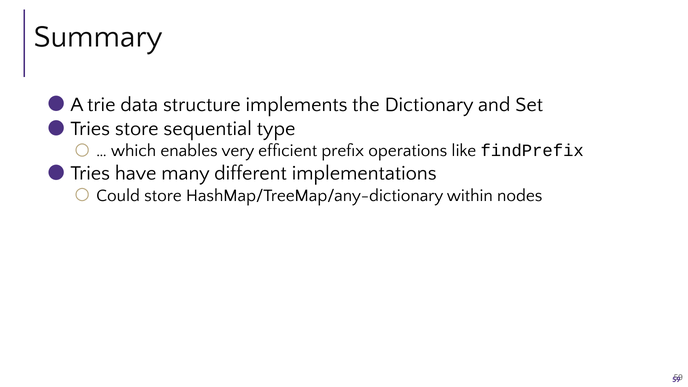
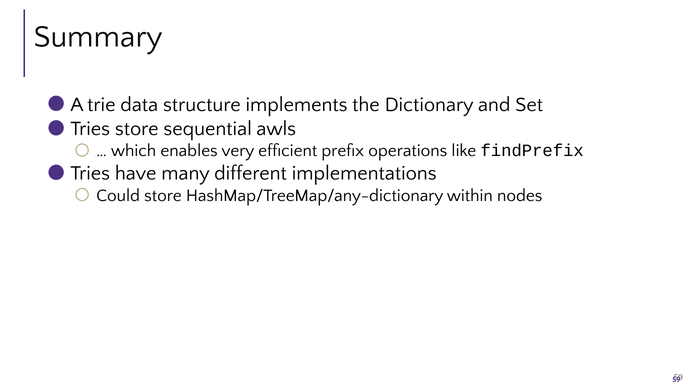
type: type -> awls
